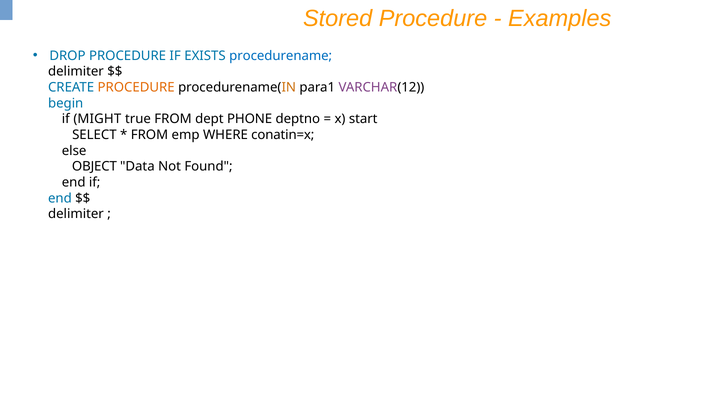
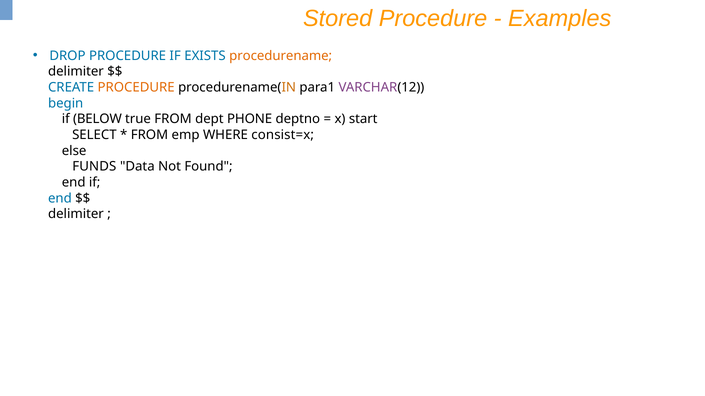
procedurename colour: blue -> orange
MIGHT: MIGHT -> BELOW
conatin=x: conatin=x -> consist=x
OBJECT: OBJECT -> FUNDS
